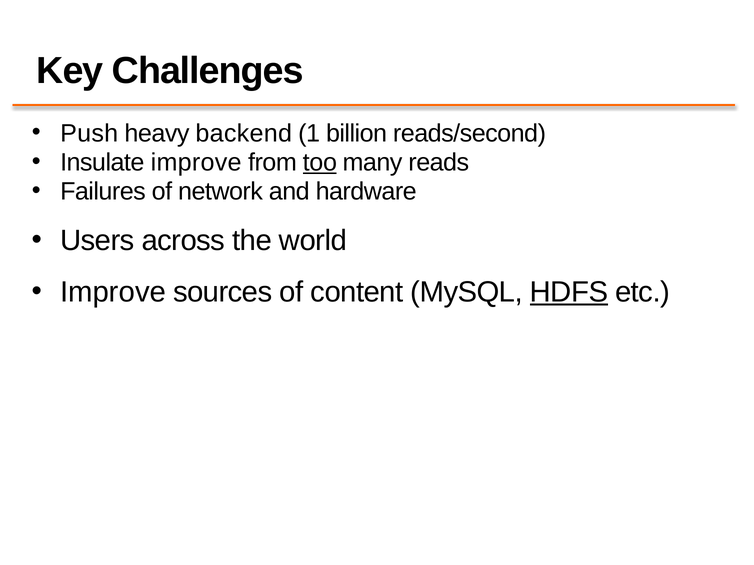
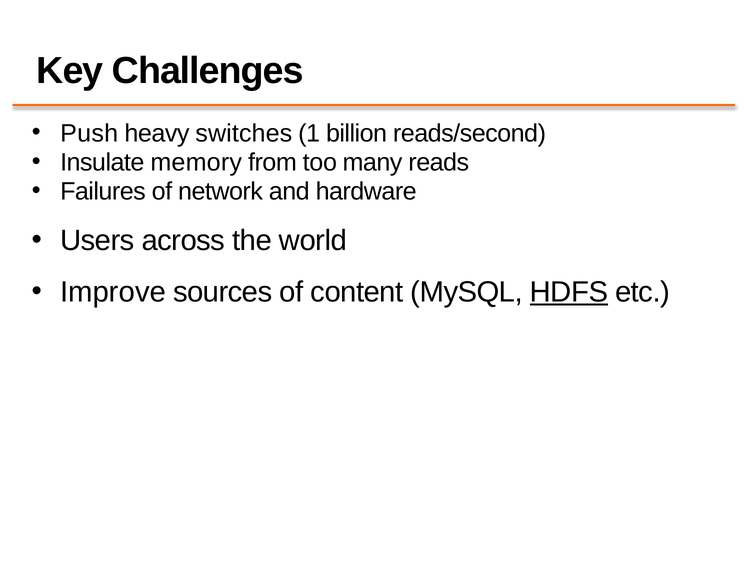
backend: backend -> switches
Insulate improve: improve -> memory
too underline: present -> none
